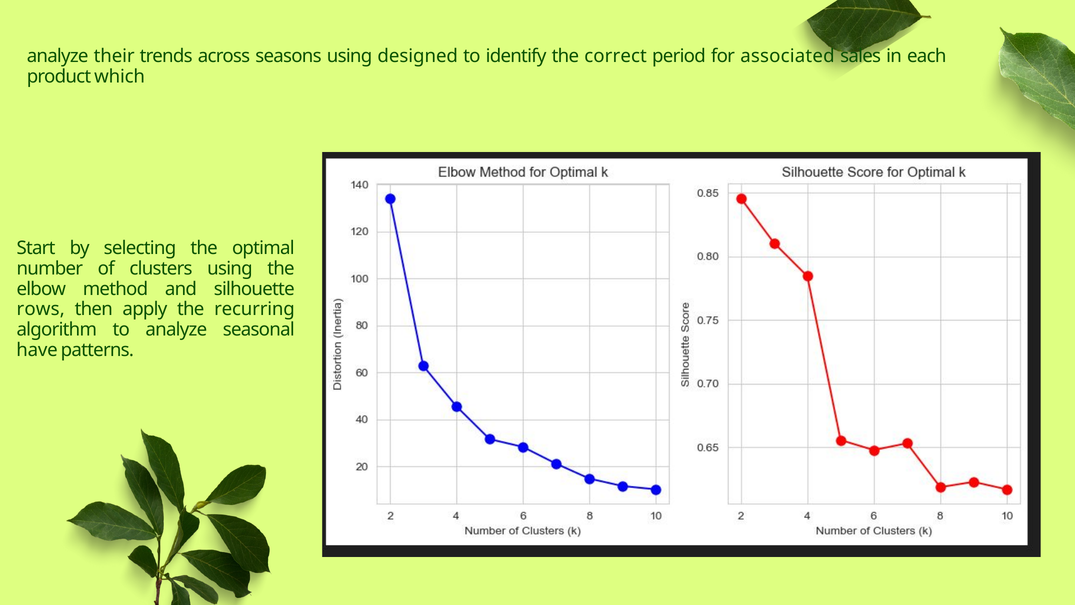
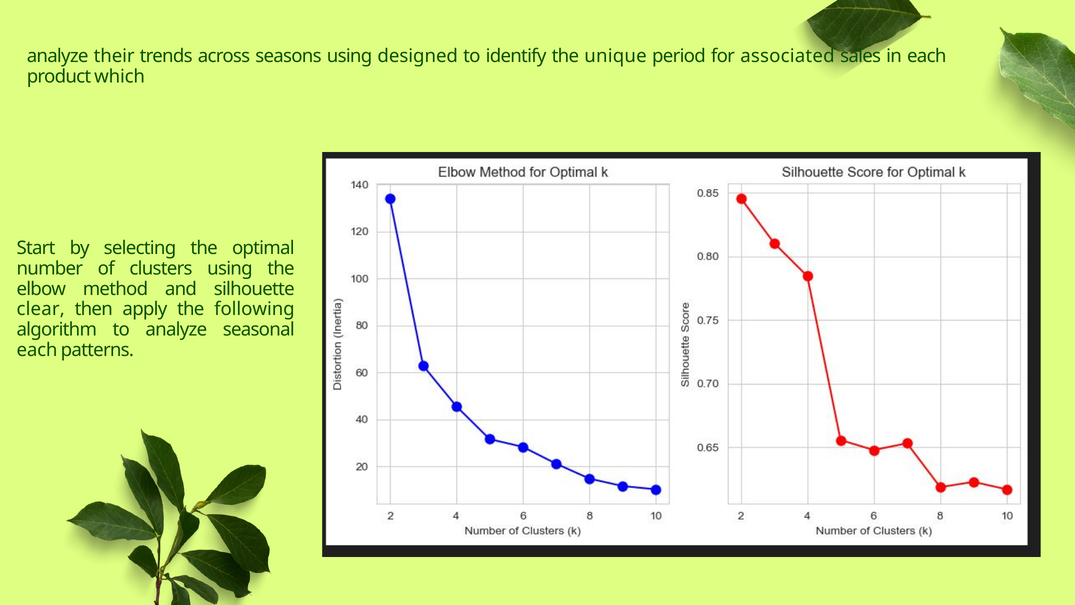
correct: correct -> unique
rows: rows -> clear
recurring: recurring -> following
have at (37, 350): have -> each
